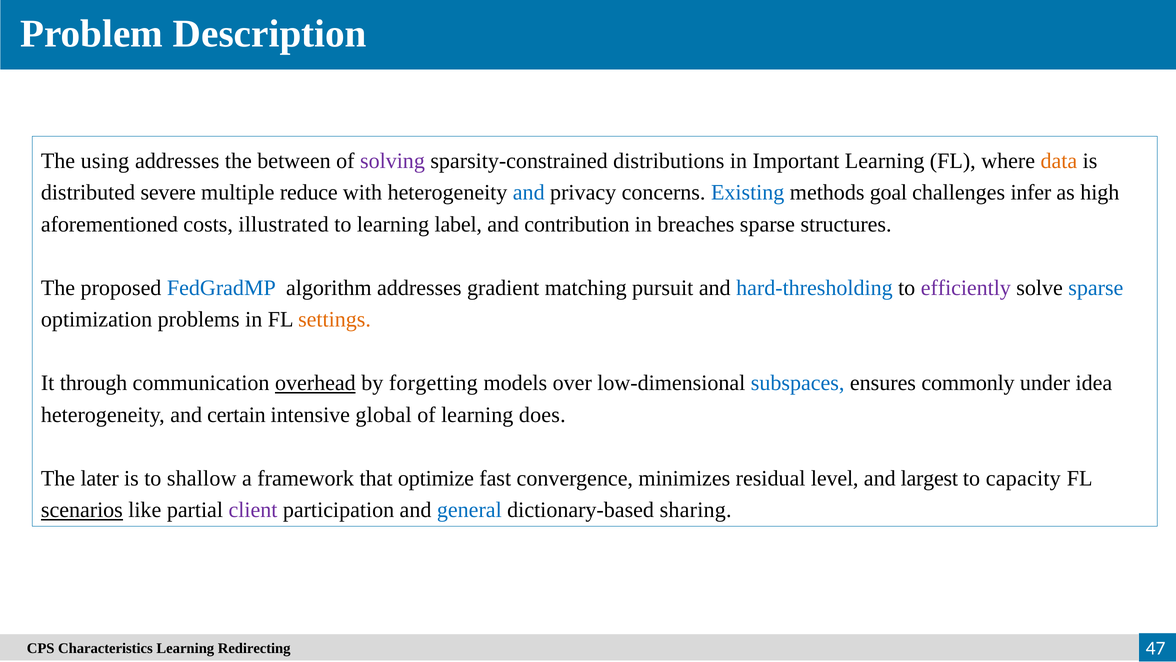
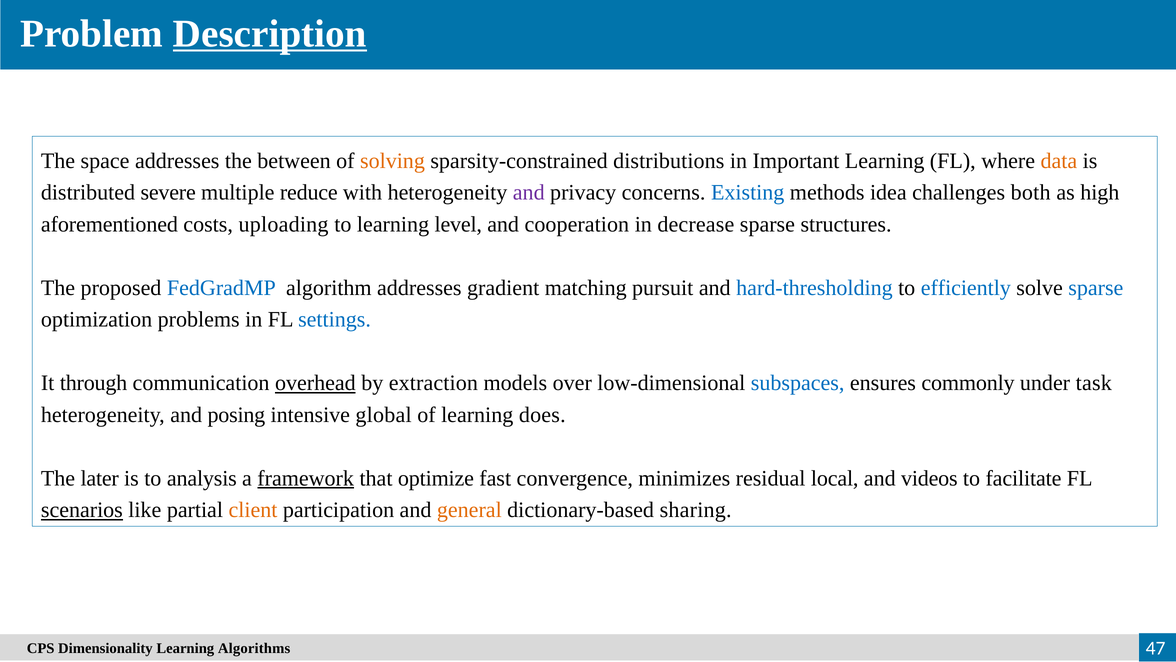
Description underline: none -> present
using: using -> space
solving colour: purple -> orange
and at (529, 192) colour: blue -> purple
goal: goal -> idea
infer: infer -> both
illustrated: illustrated -> uploading
label: label -> level
contribution: contribution -> cooperation
breaches: breaches -> decrease
efficiently colour: purple -> blue
settings colour: orange -> blue
forgetting: forgetting -> extraction
idea: idea -> task
certain: certain -> posing
shallow: shallow -> analysis
framework underline: none -> present
level: level -> local
largest: largest -> videos
capacity: capacity -> facilitate
client colour: purple -> orange
general colour: blue -> orange
Characteristics: Characteristics -> Dimensionality
Redirecting: Redirecting -> Algorithms
